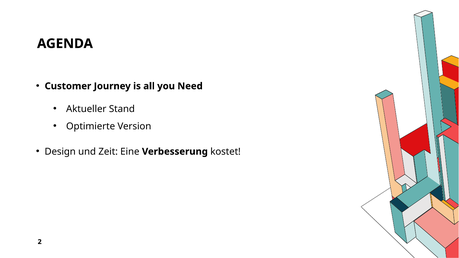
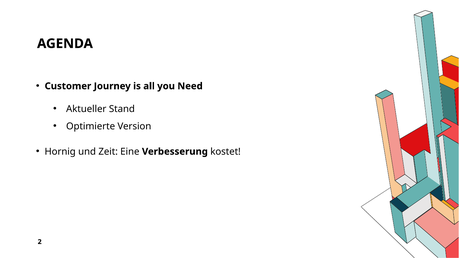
Design: Design -> Hornig
